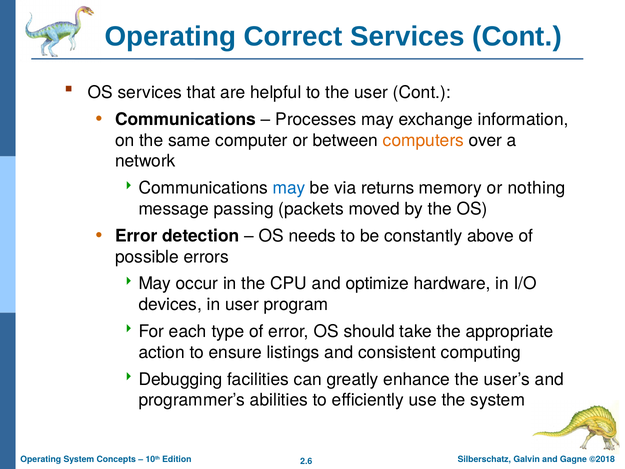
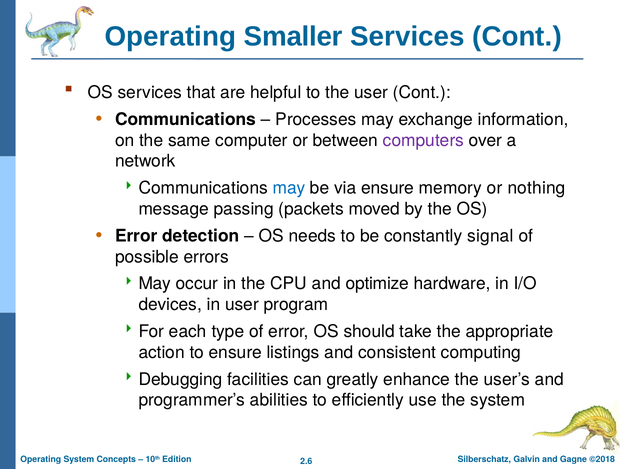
Correct: Correct -> Smaller
computers colour: orange -> purple
via returns: returns -> ensure
above: above -> signal
